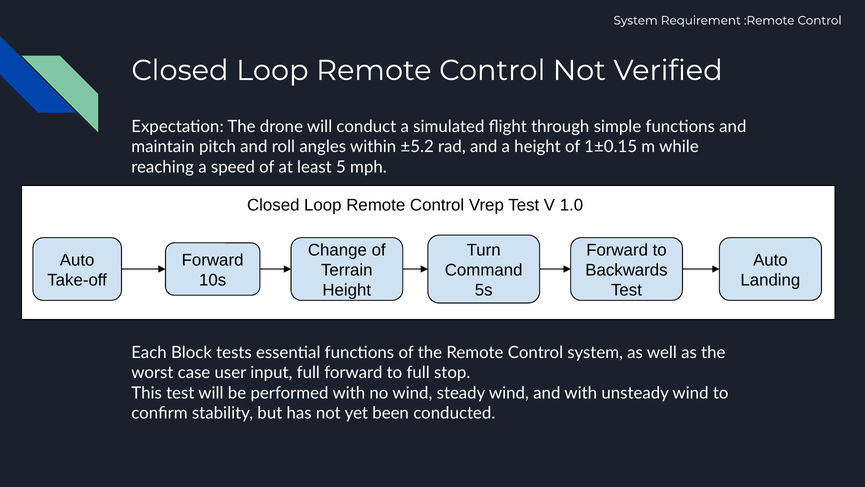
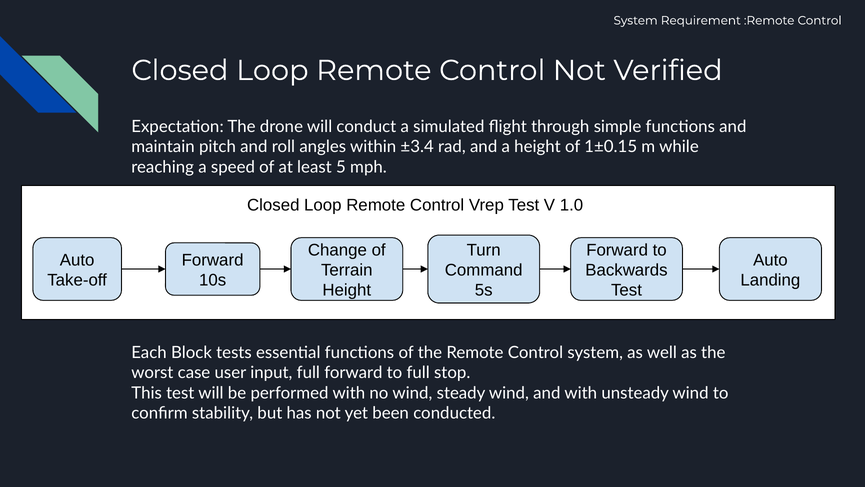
±5.2: ±5.2 -> ±3.4
